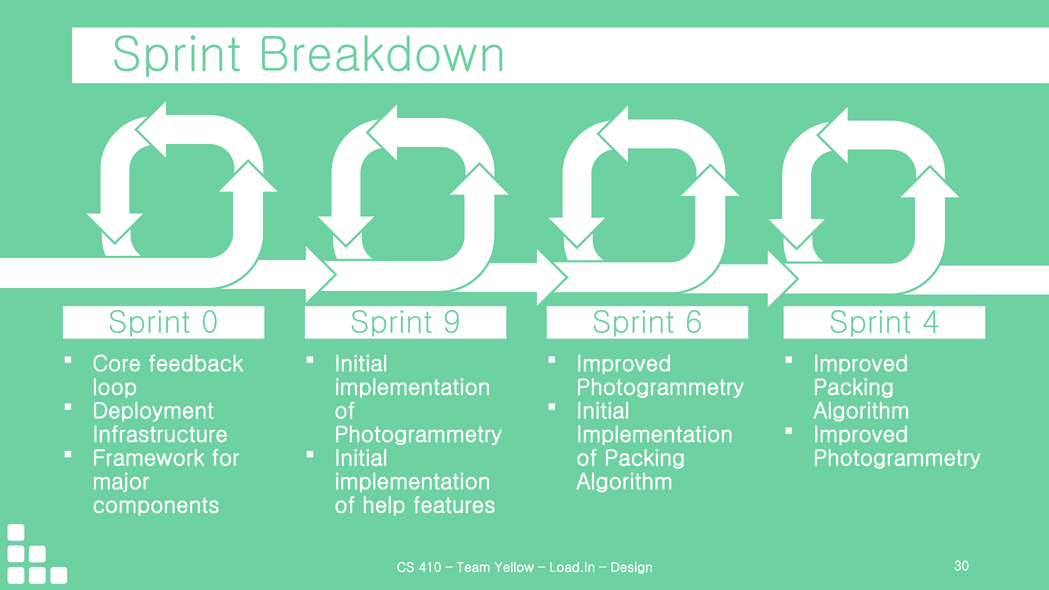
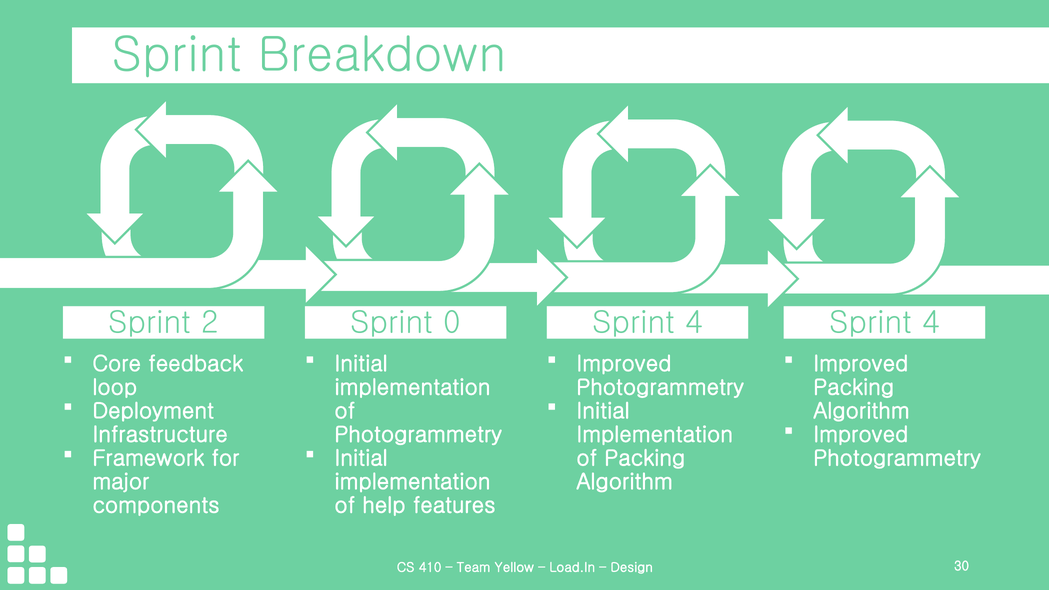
0: 0 -> 2
9: 9 -> 0
6 at (694, 323): 6 -> 4
